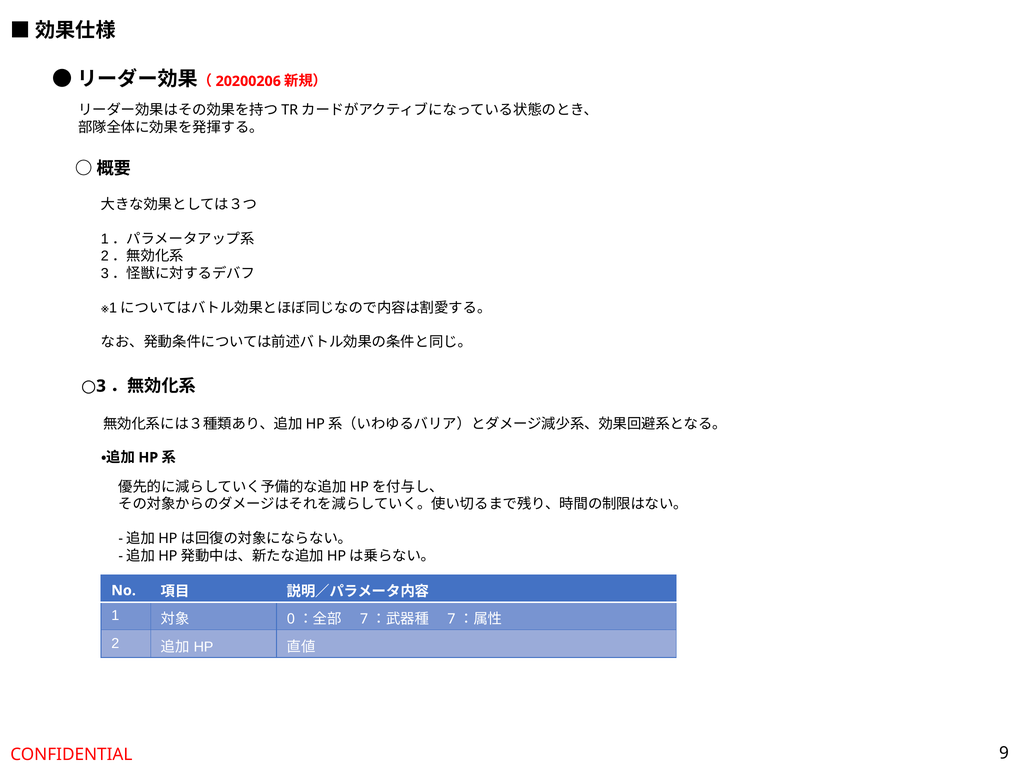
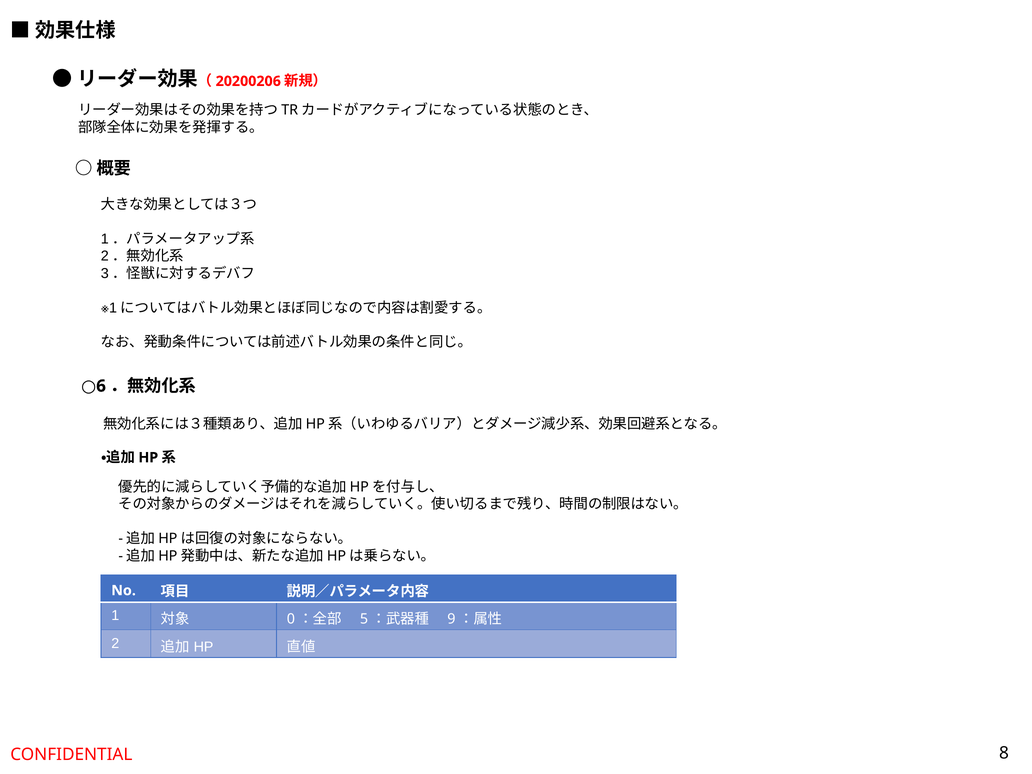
3: 3 -> 6
7 at (364, 619): 7 -> 5
7 at (451, 619): 7 -> 9
9: 9 -> 8
